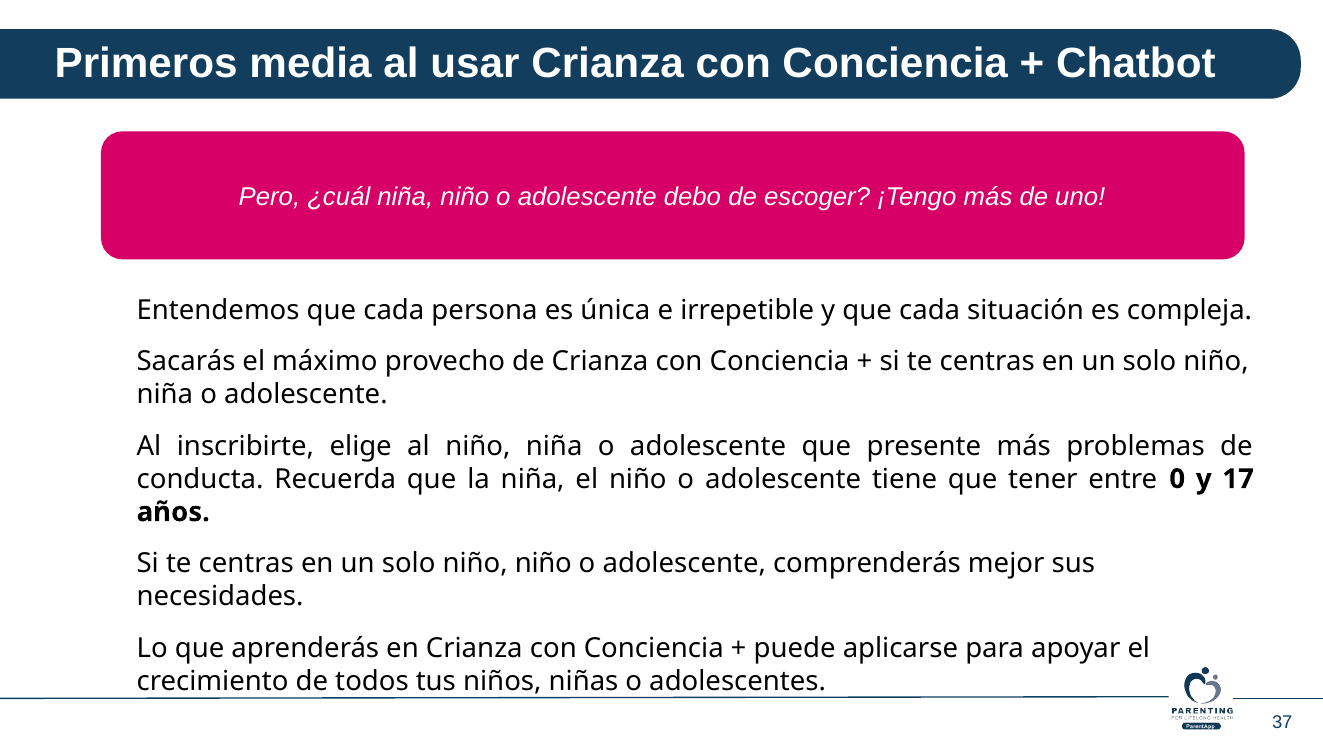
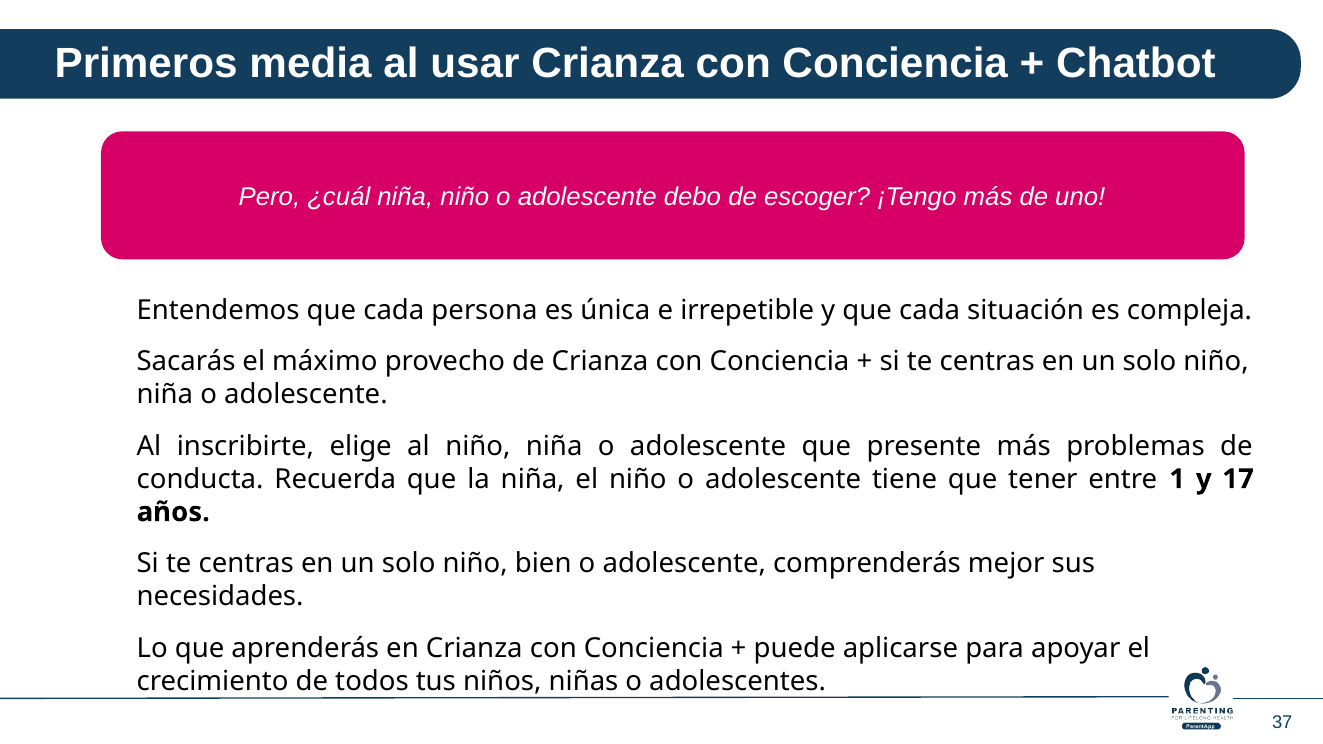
0: 0 -> 1
niño niño: niño -> bien
